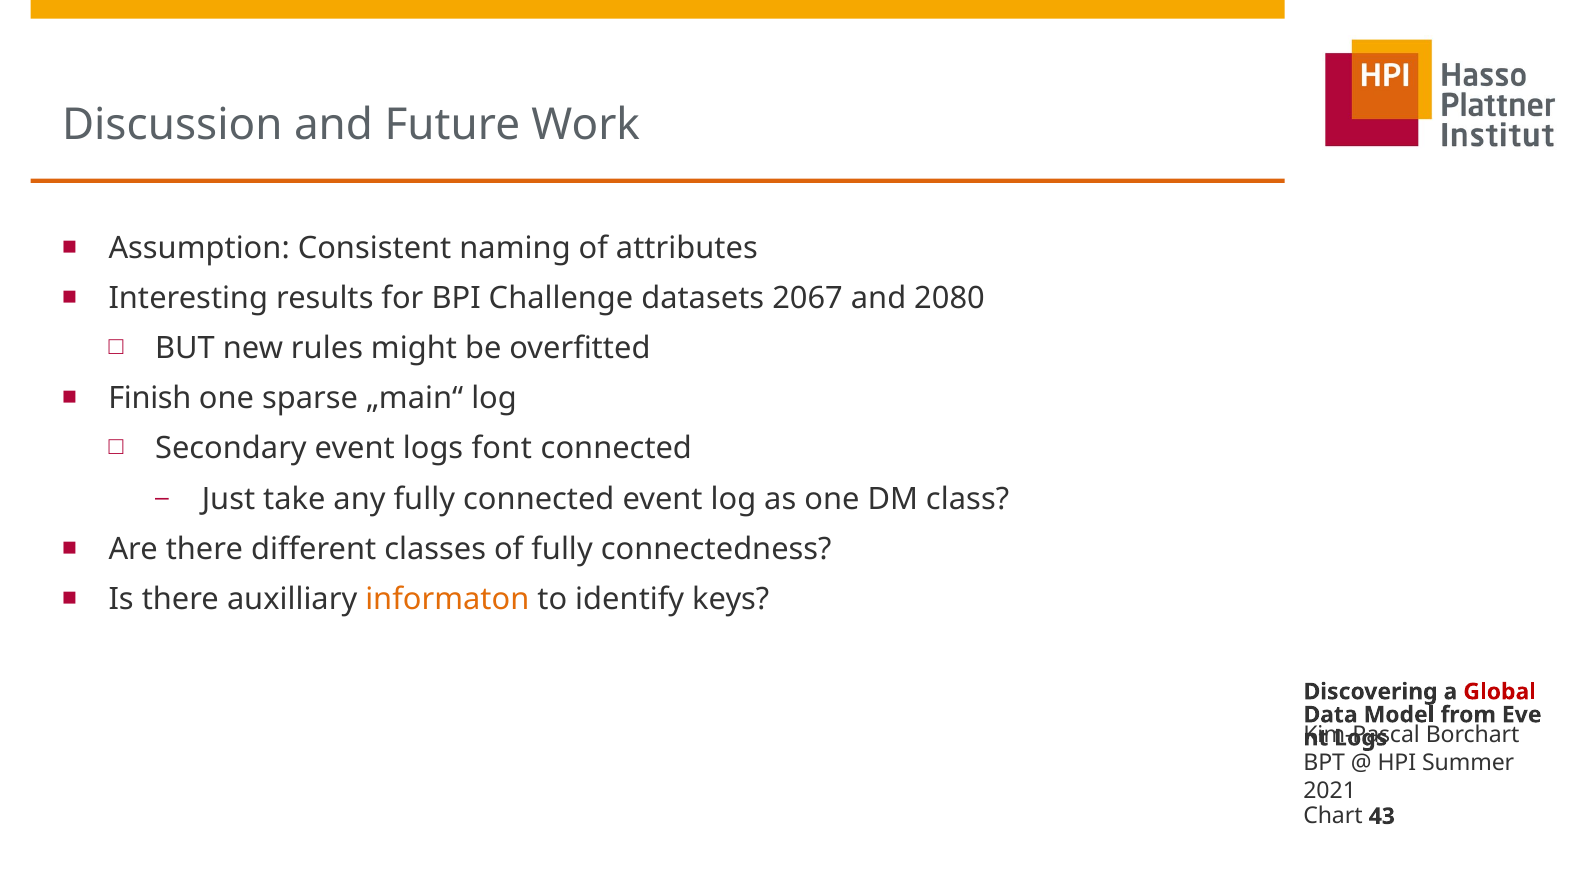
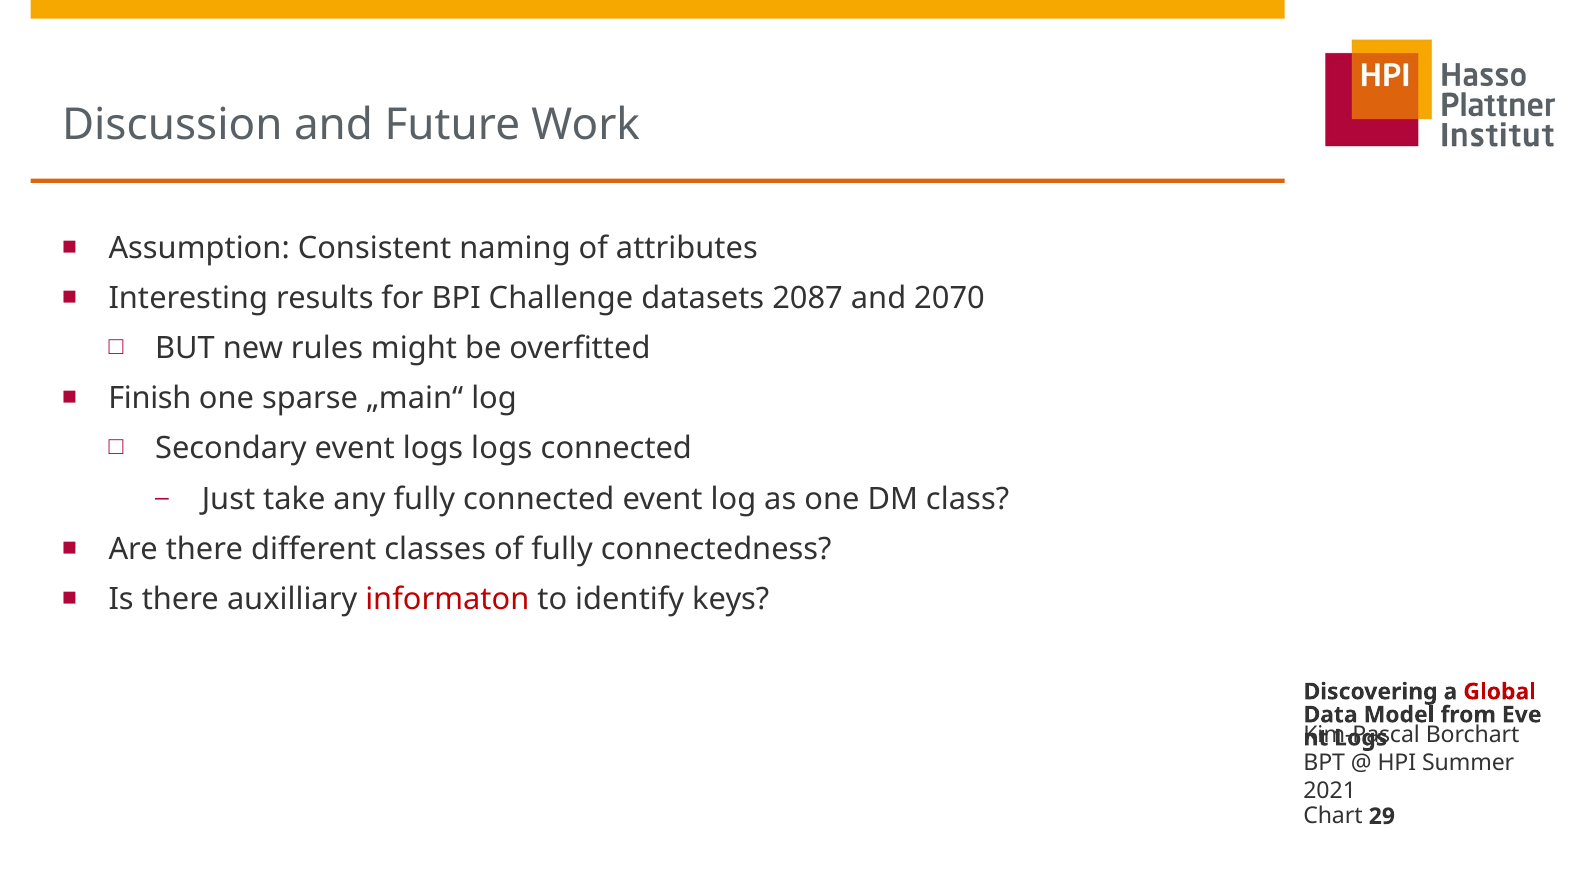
2067: 2067 -> 2087
2080: 2080 -> 2070
logs font: font -> logs
informaton colour: orange -> red
43: 43 -> 29
